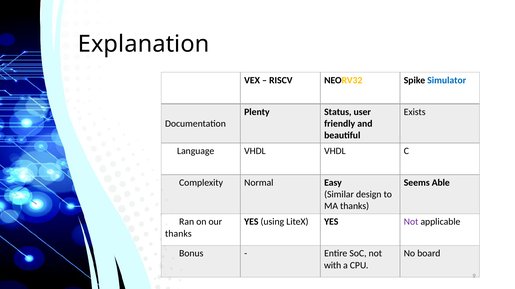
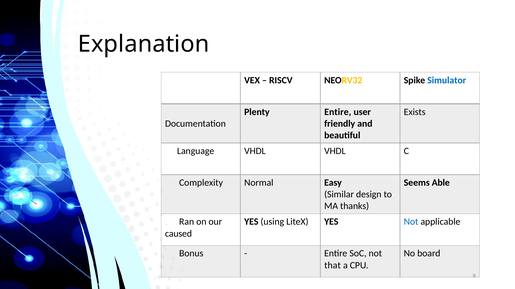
Plenty Status: Status -> Entire
Not at (411, 222) colour: purple -> blue
thanks at (178, 234): thanks -> caused
with: with -> that
